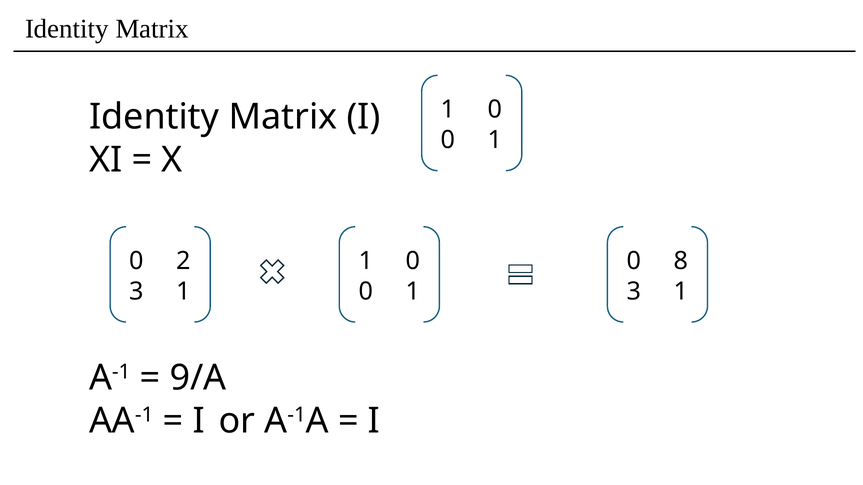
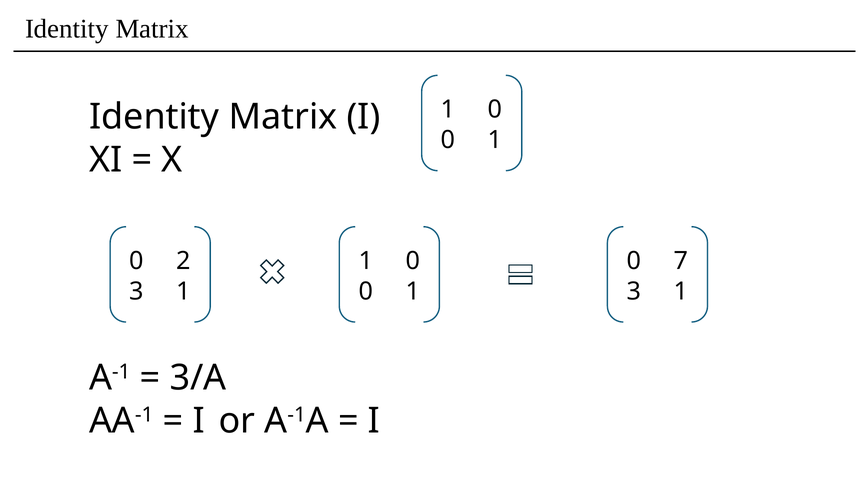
8: 8 -> 7
9/A: 9/A -> 3/A
